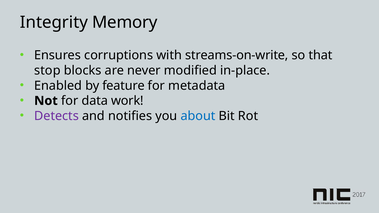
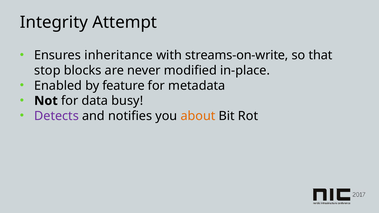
Memory: Memory -> Attempt
corruptions: corruptions -> inheritance
work: work -> busy
about colour: blue -> orange
